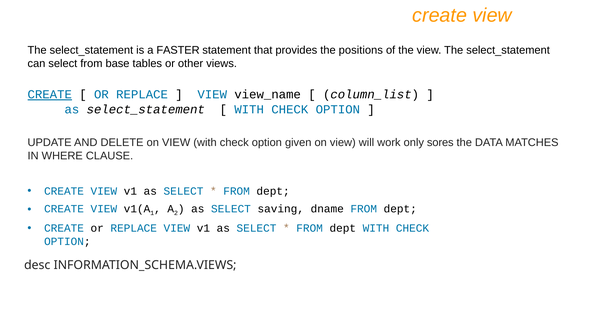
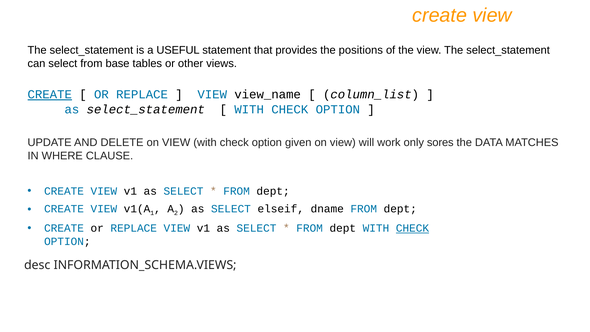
FASTER: FASTER -> USEFUL
saving: saving -> elseif
CHECK at (412, 228) underline: none -> present
